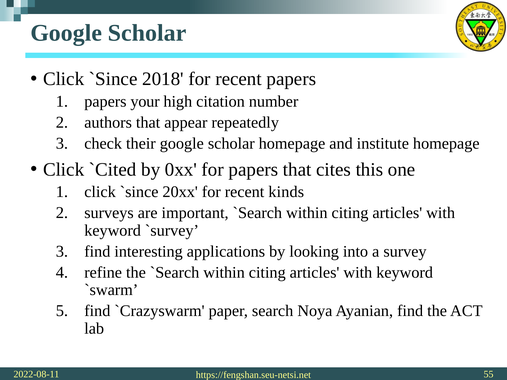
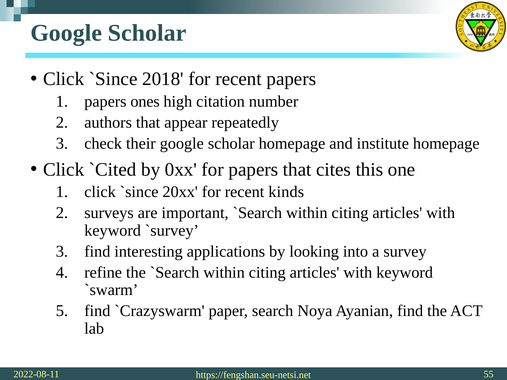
your: your -> ones
